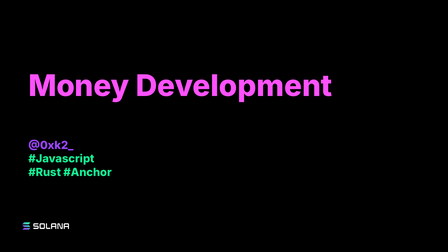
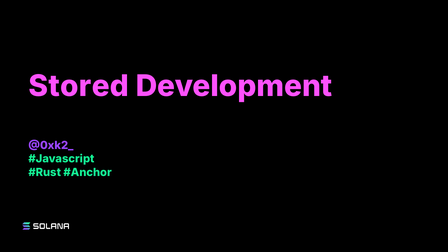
Money: Money -> Stored
